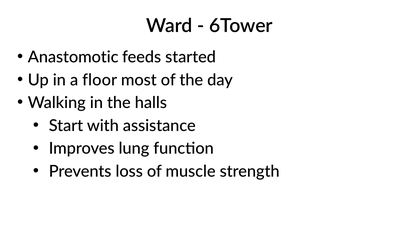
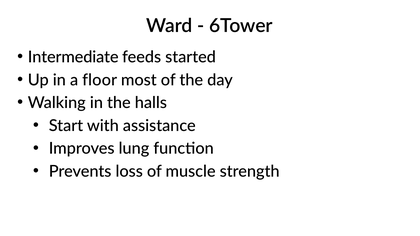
Anastomotic: Anastomotic -> Intermediate
